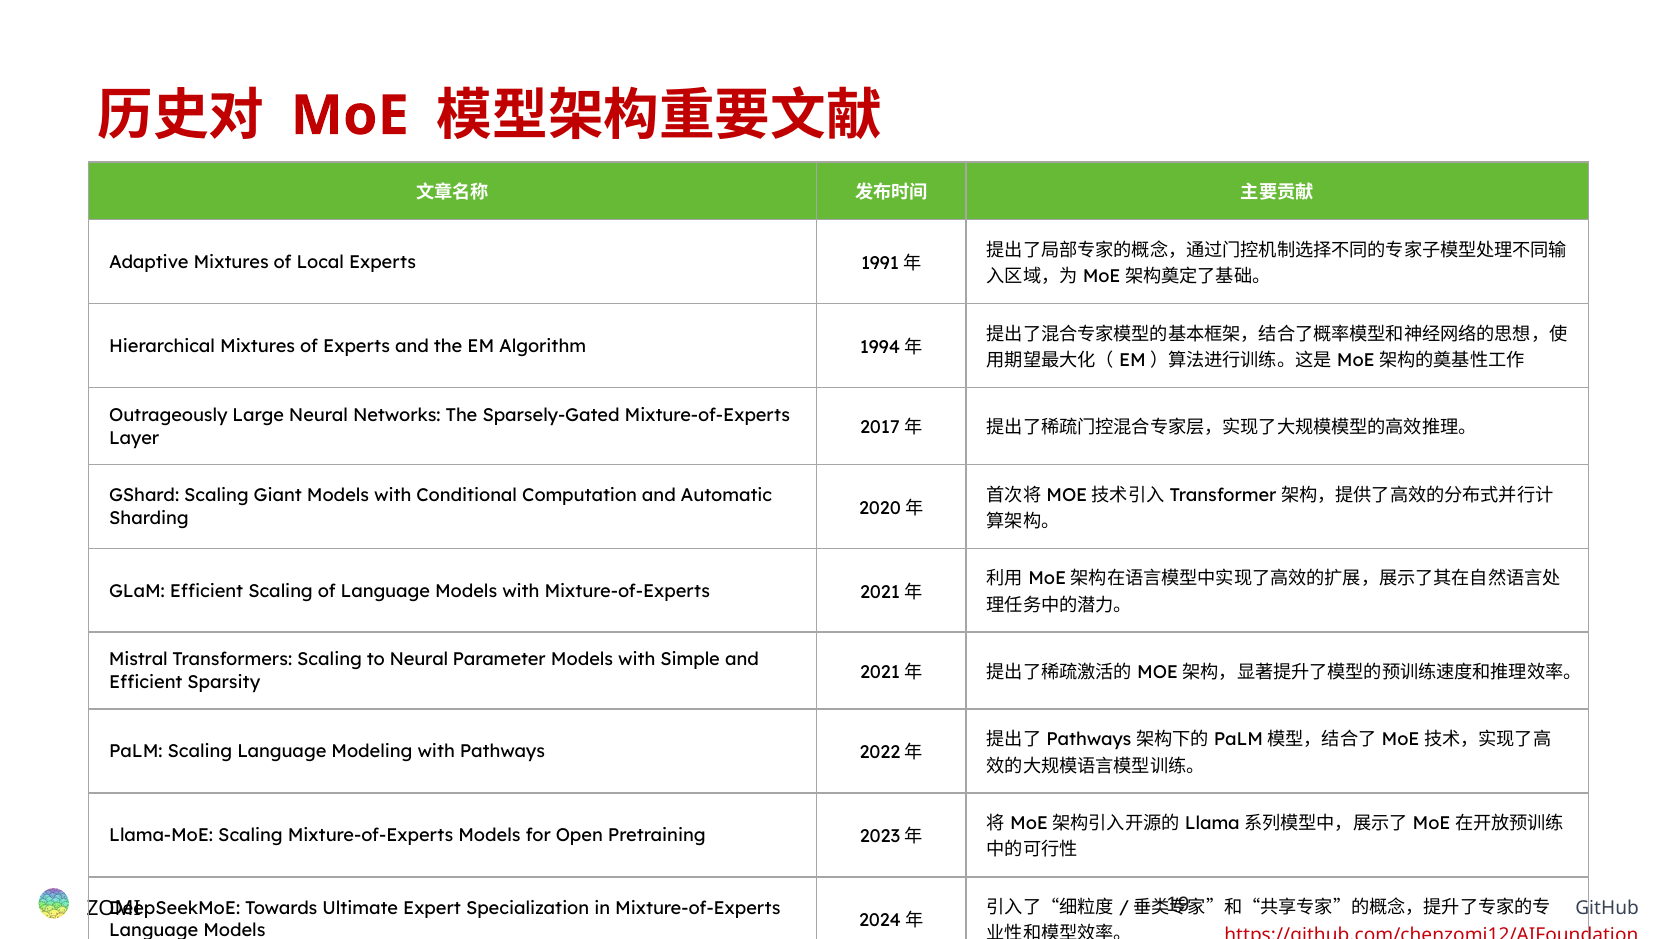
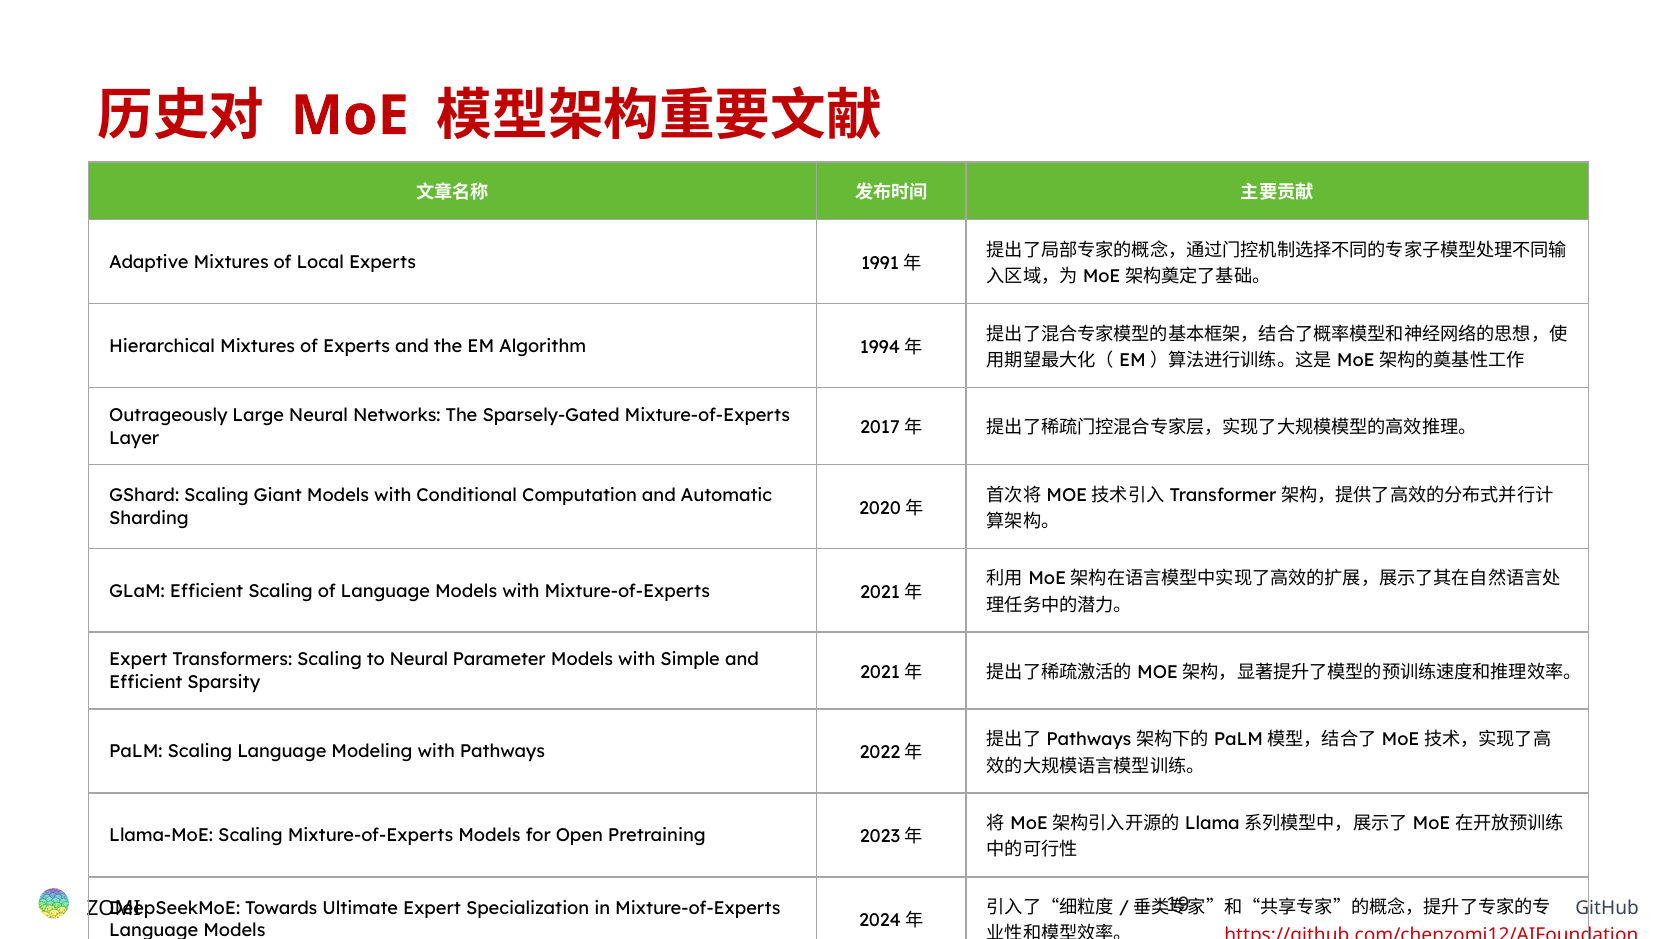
Mistral at (138, 660): Mistral -> Expert
